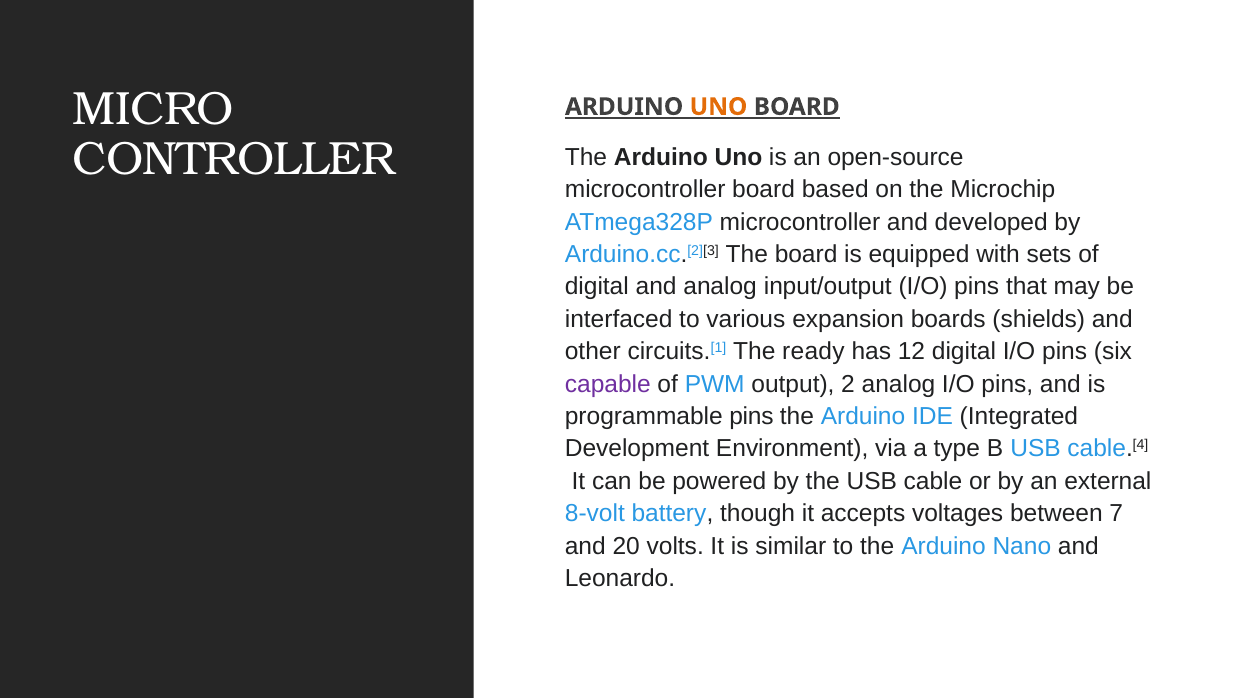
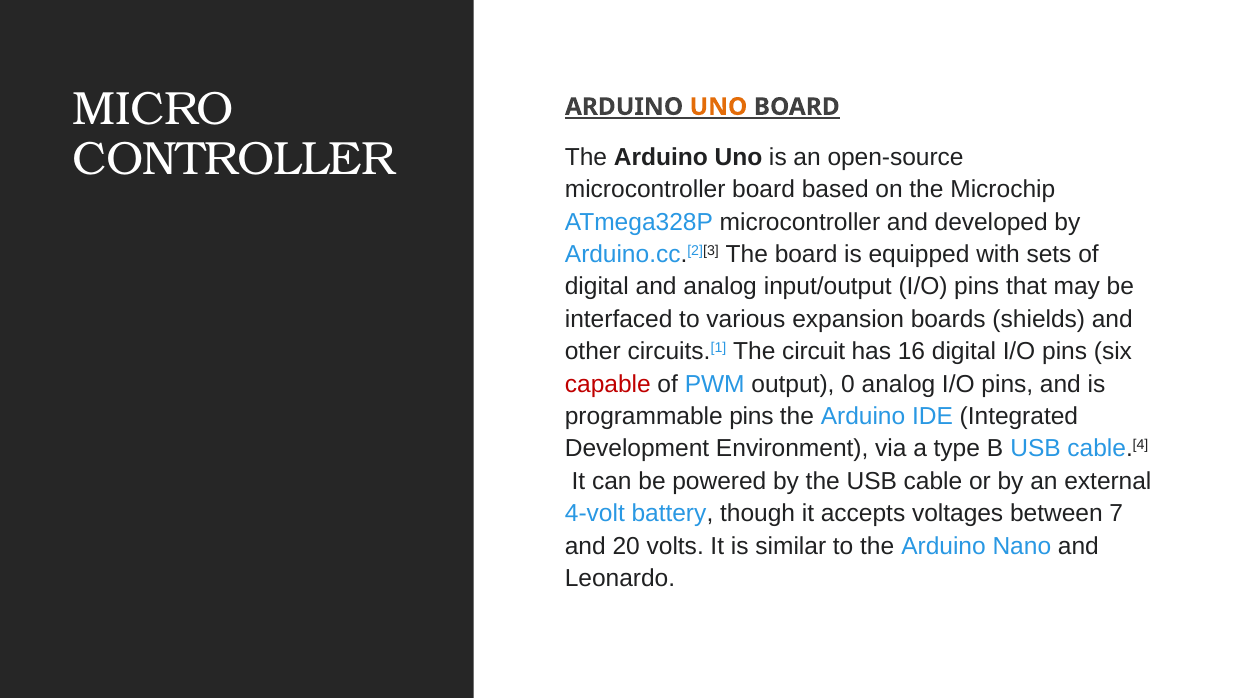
ready: ready -> circuit
12: 12 -> 16
capable colour: purple -> red
2: 2 -> 0
8-volt: 8-volt -> 4-volt
